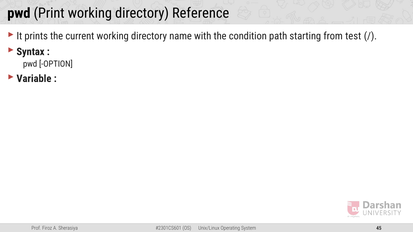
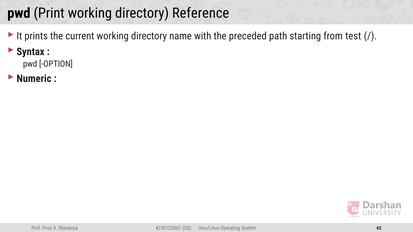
condition: condition -> preceded
Variable: Variable -> Numeric
